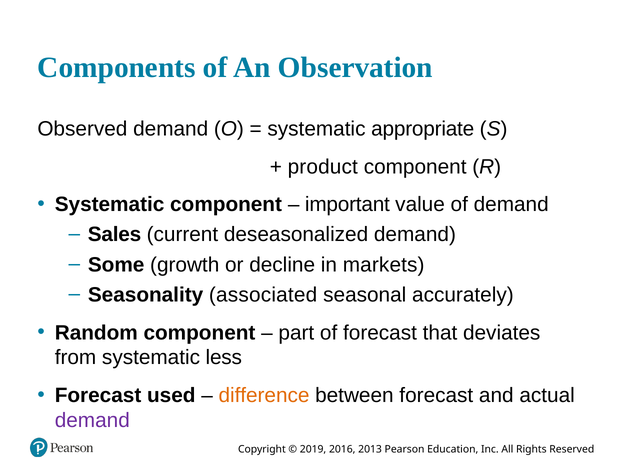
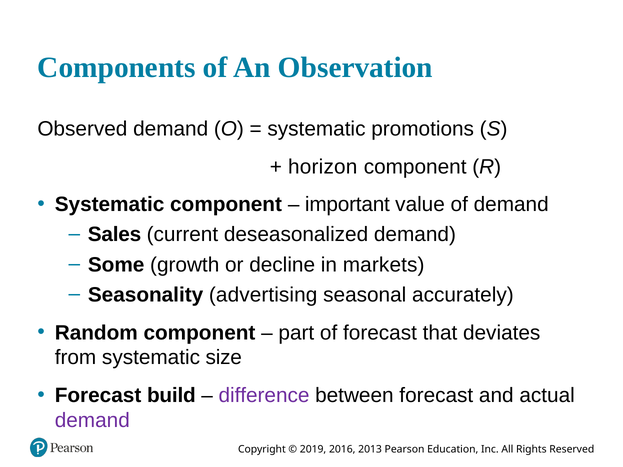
appropriate: appropriate -> promotions
product: product -> horizon
associated: associated -> advertising
less: less -> size
used: used -> build
difference colour: orange -> purple
